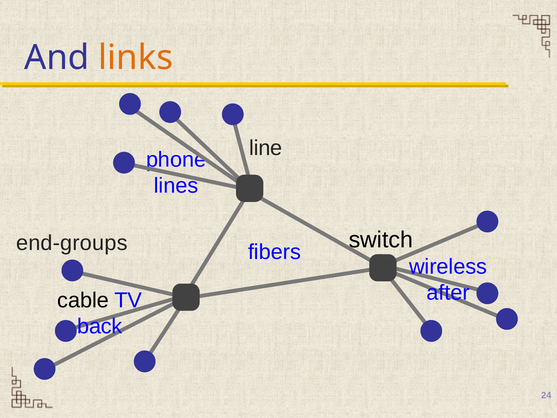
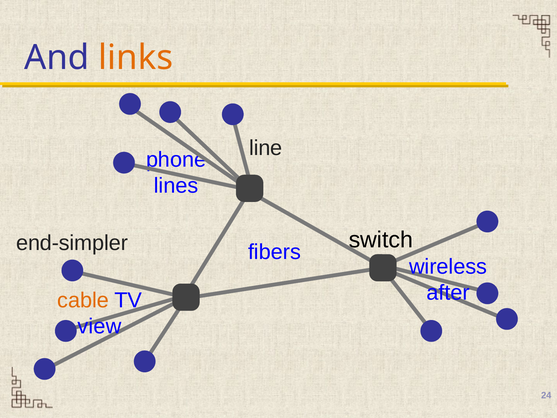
end-groups: end-groups -> end-simpler
cable colour: black -> orange
back: back -> view
